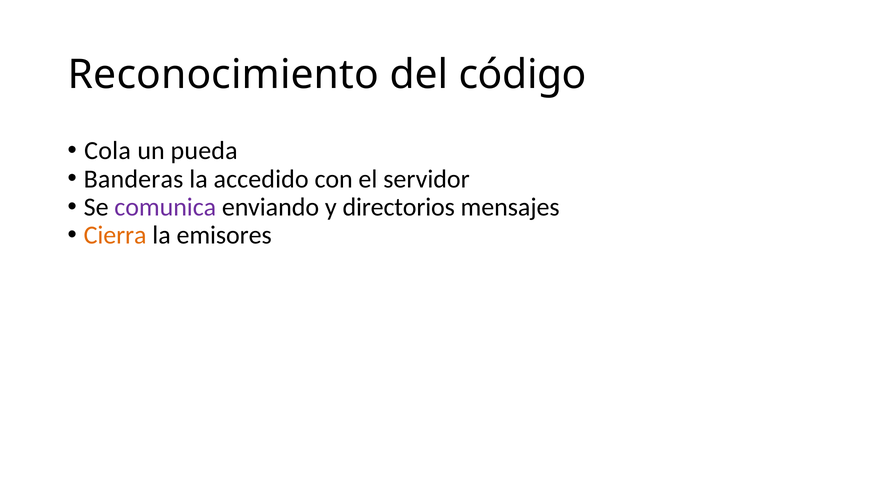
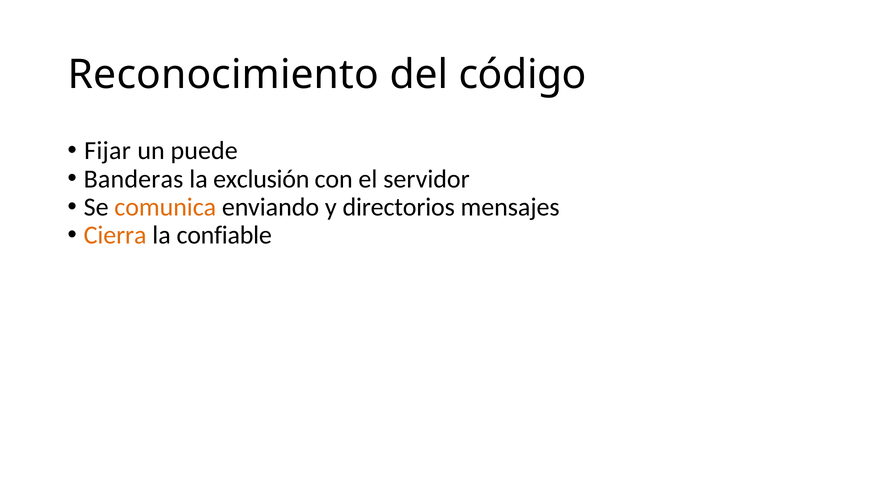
Cola: Cola -> Fijar
pueda: pueda -> puede
accedido: accedido -> exclusión
comunica colour: purple -> orange
emisores: emisores -> confiable
